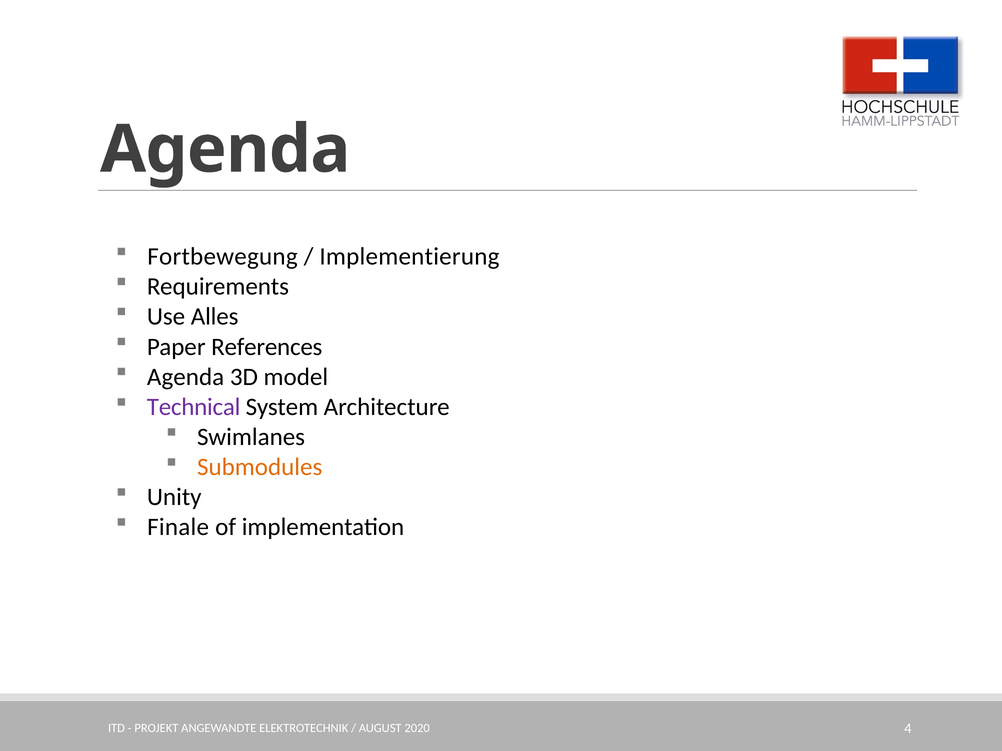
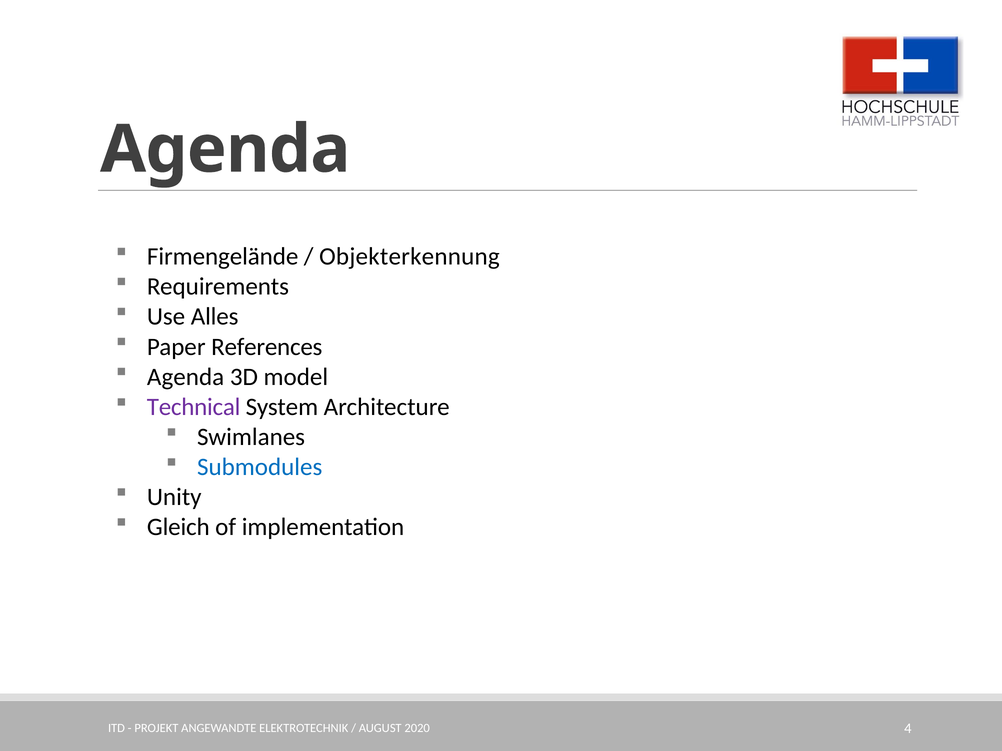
Fortbewegung: Fortbewegung -> Firmengelände
Implementierung: Implementierung -> Objekterkennung
Submodules colour: orange -> blue
Finale: Finale -> Gleich
